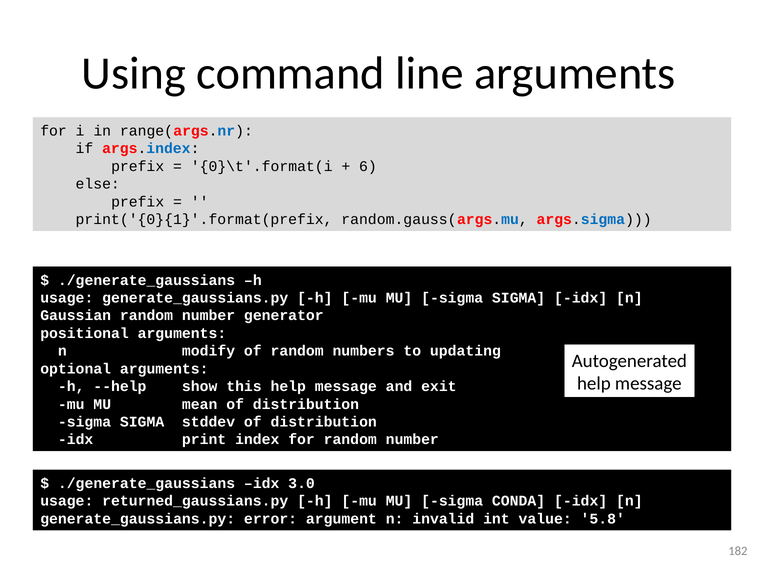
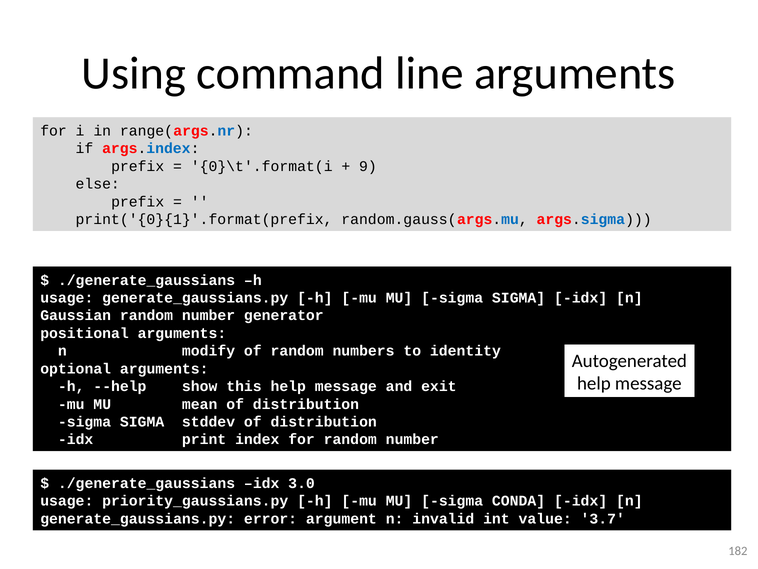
6: 6 -> 9
updating: updating -> identity
returned_gaussians.py: returned_gaussians.py -> priority_gaussians.py
5.8: 5.8 -> 3.7
